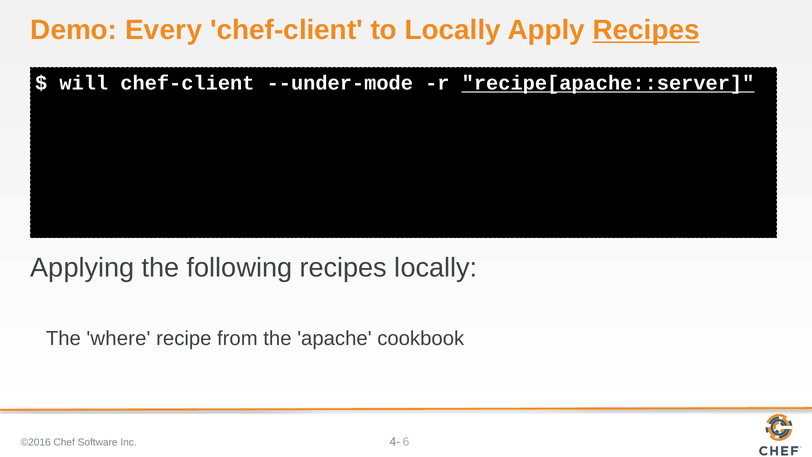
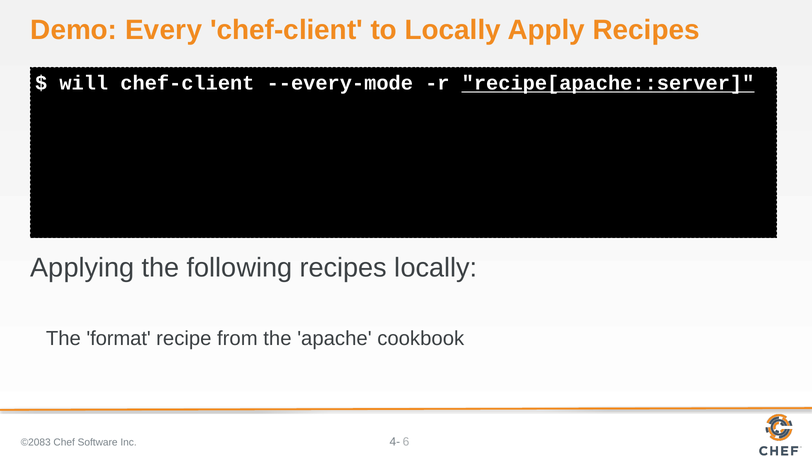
Recipes at (646, 30) underline: present -> none
--under-mode: --under-mode -> --every-mode
where: where -> format
©2016: ©2016 -> ©2083
